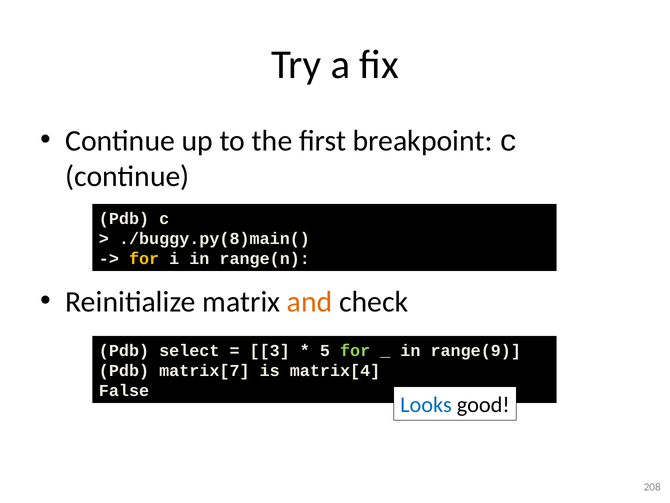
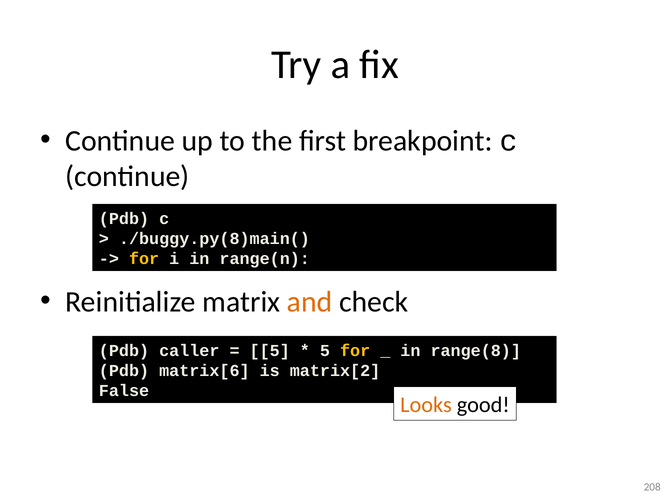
select: select -> caller
3 at (270, 350): 3 -> 5
for at (355, 350) colour: light green -> yellow
range(9: range(9 -> range(8
matrix[7: matrix[7 -> matrix[6
matrix[4: matrix[4 -> matrix[2
Looks colour: blue -> orange
